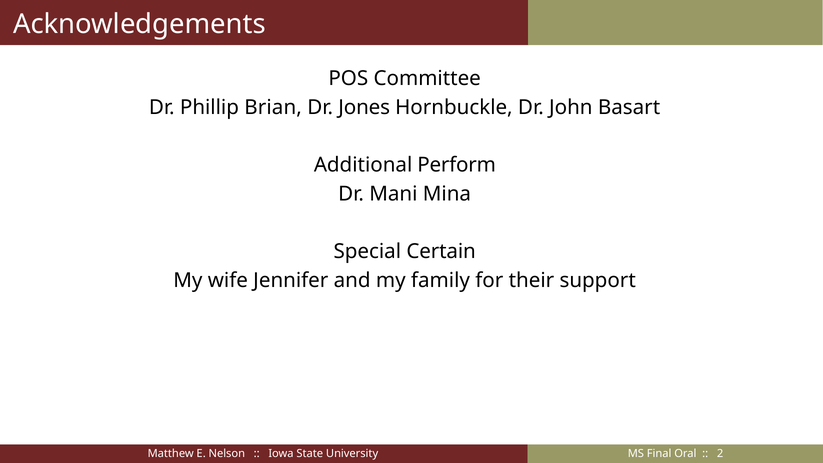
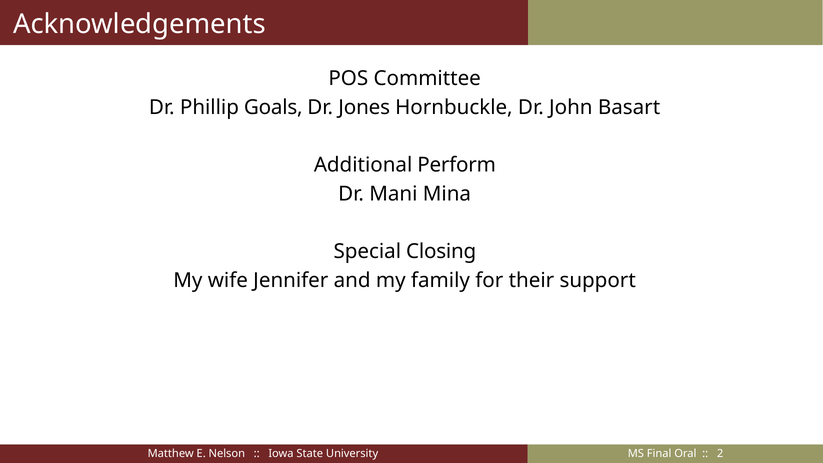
Brian: Brian -> Goals
Certain: Certain -> Closing
